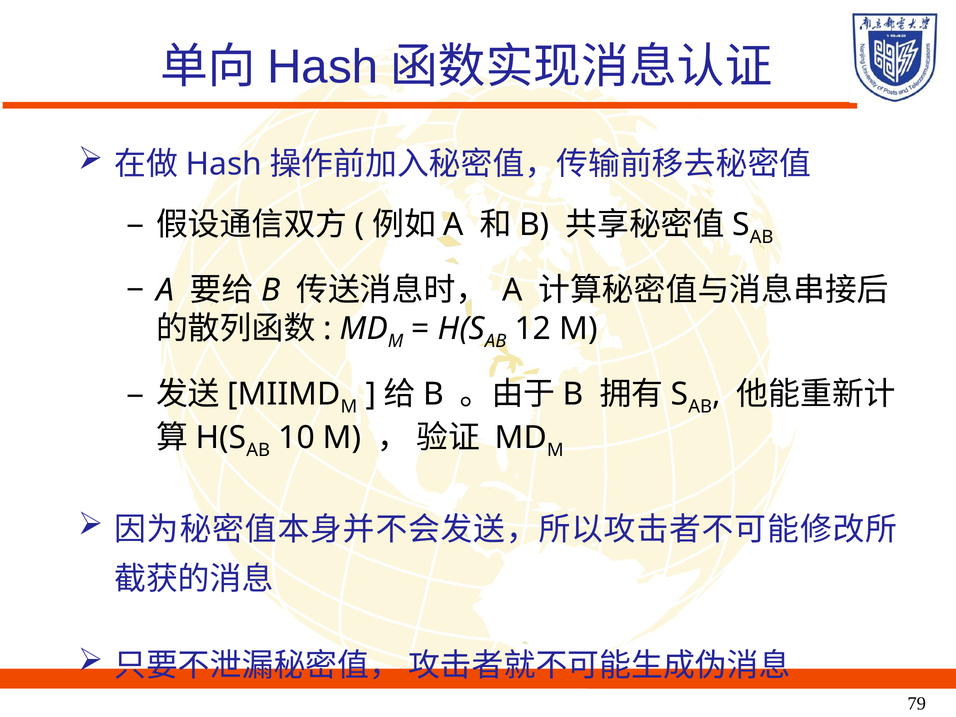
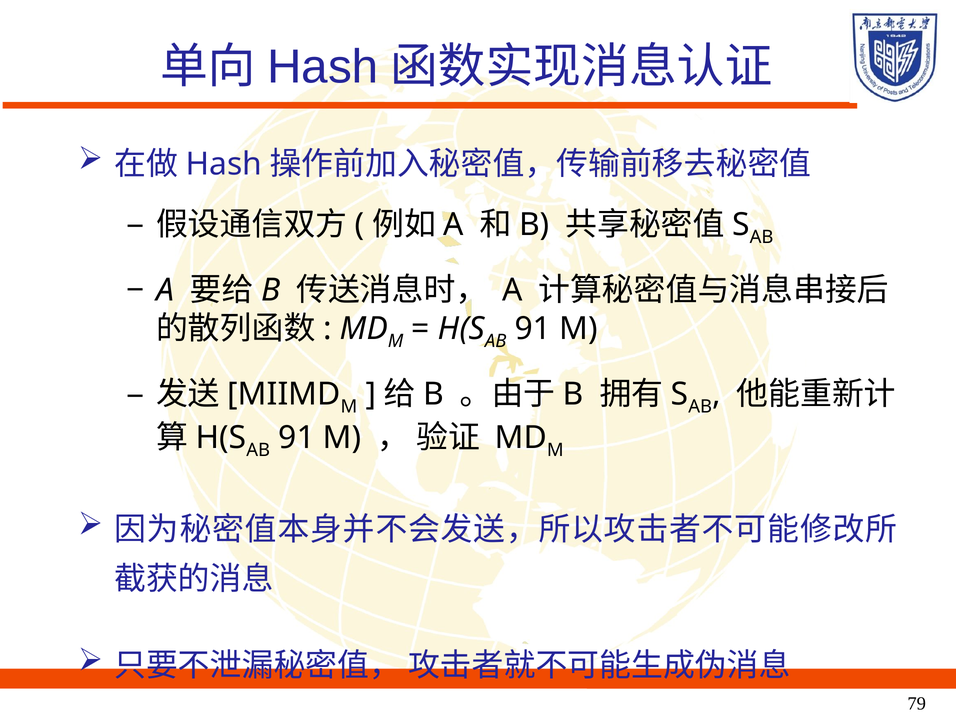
12 at (533, 329): 12 -> 91
10 at (297, 438): 10 -> 91
